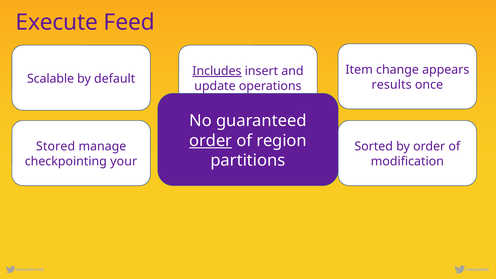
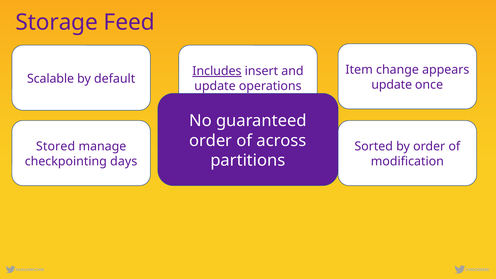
Execute: Execute -> Storage
results at (392, 85): results -> update
order at (211, 141) underline: present -> none
region: region -> across
your: your -> days
